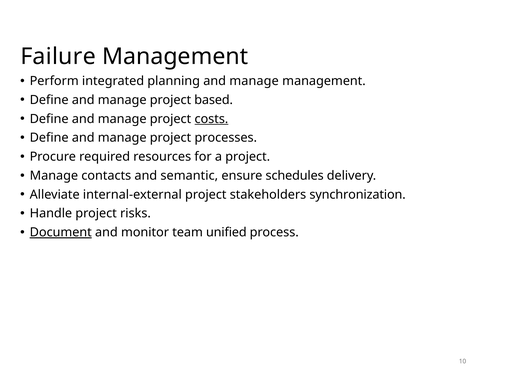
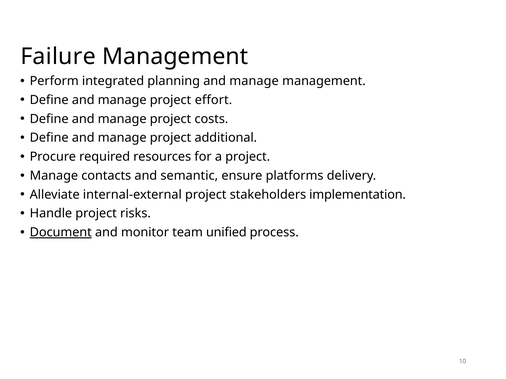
based: based -> effort
costs underline: present -> none
processes: processes -> additional
schedules: schedules -> platforms
synchronization: synchronization -> implementation
